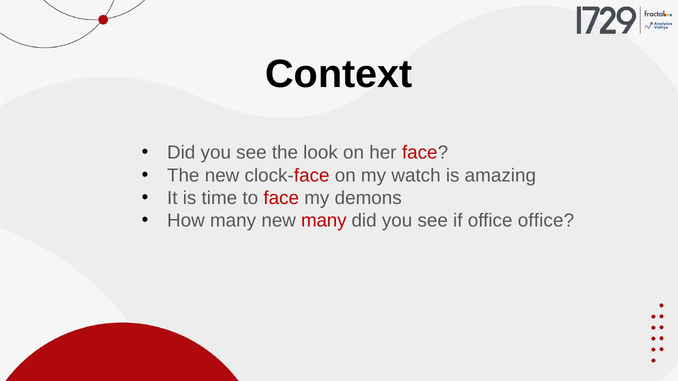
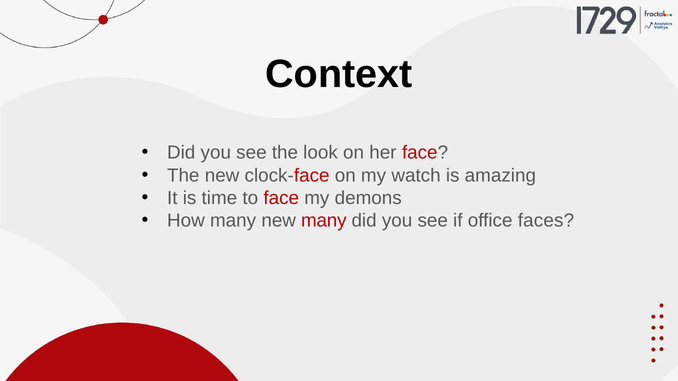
office office: office -> faces
